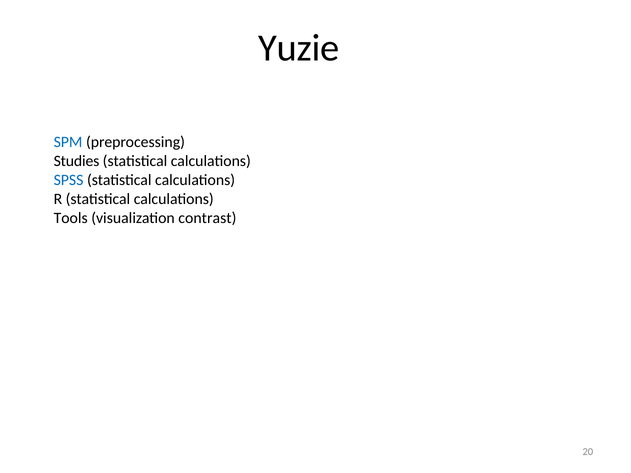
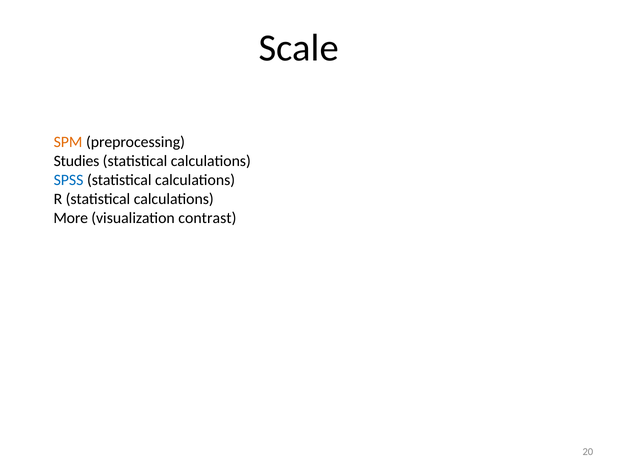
Yuzie: Yuzie -> Scale
SPM colour: blue -> orange
Tools: Tools -> More
